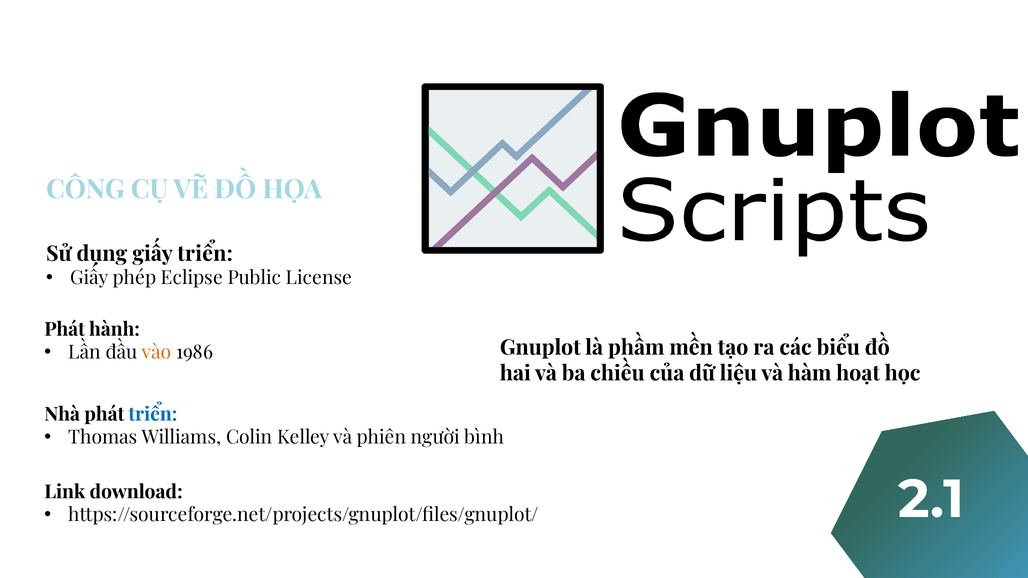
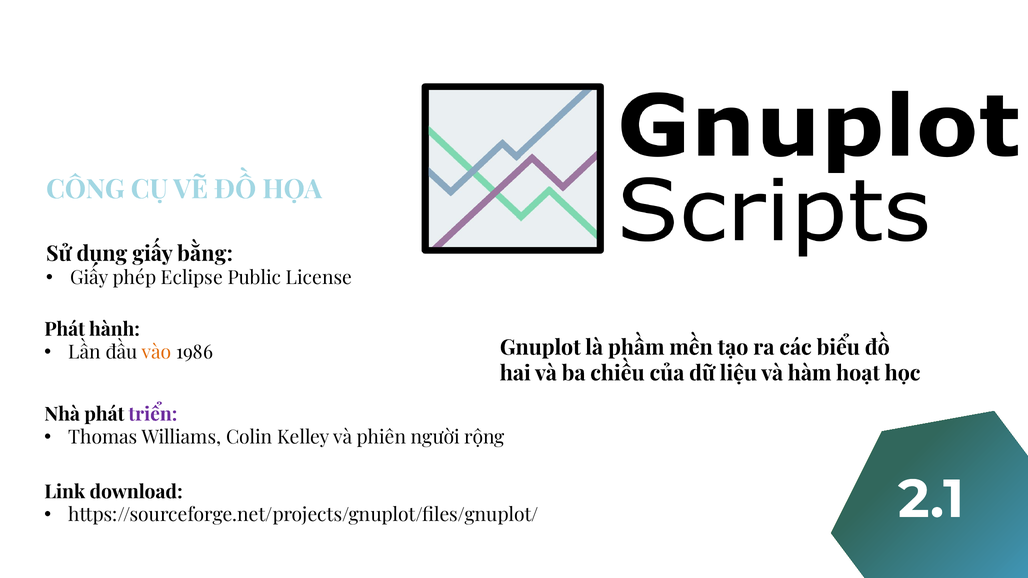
giấy triển: triển -> bằng
triển at (153, 414) colour: blue -> purple
bình: bình -> rộng
